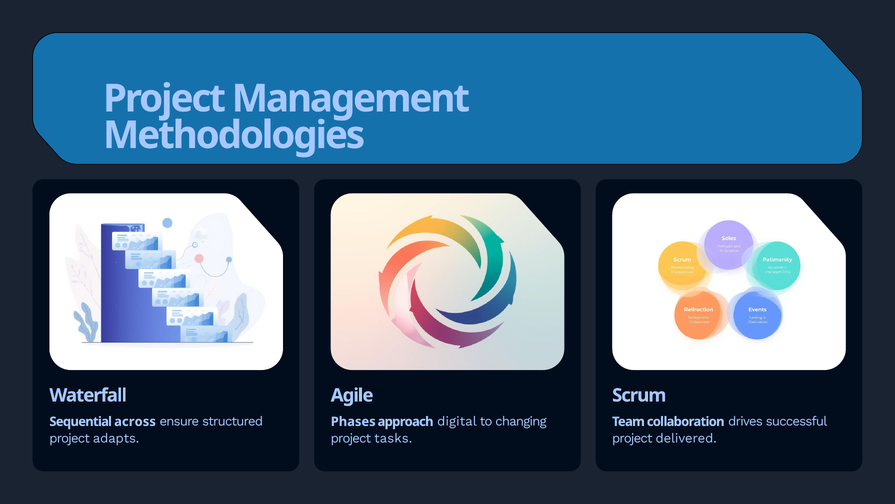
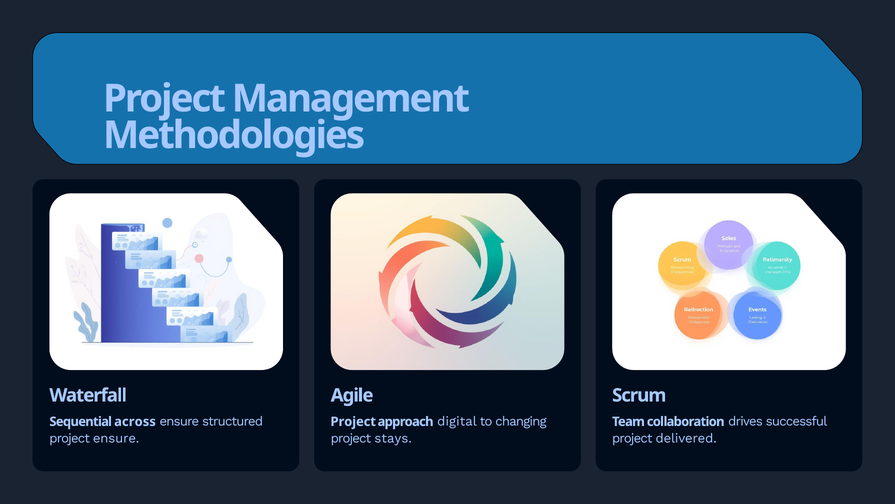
Phases at (353, 421): Phases -> Project
project adapts: adapts -> ensure
tasks: tasks -> stays
